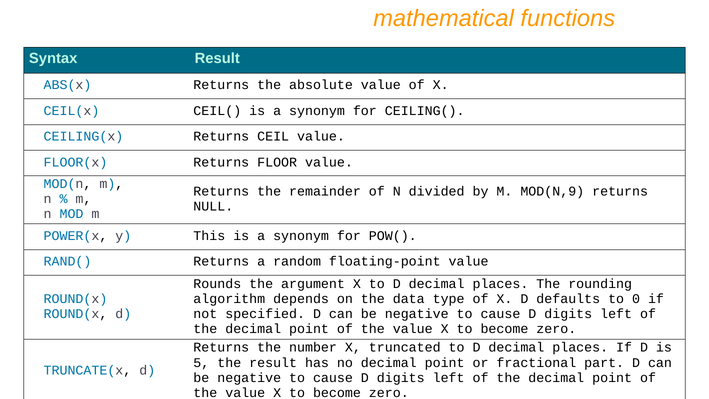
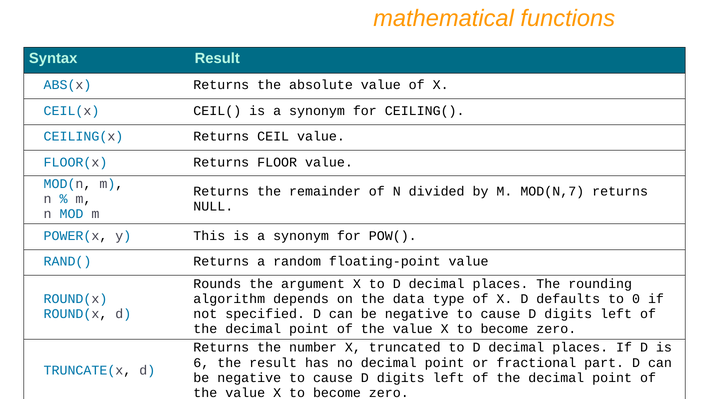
MOD(N,9: MOD(N,9 -> MOD(N,7
5: 5 -> 6
